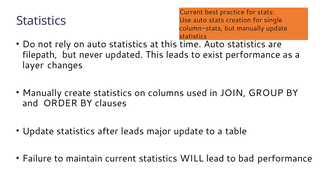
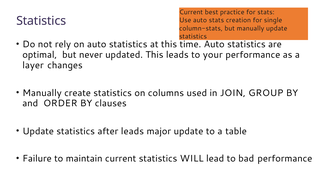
filepath: filepath -> optimal
exist: exist -> your
